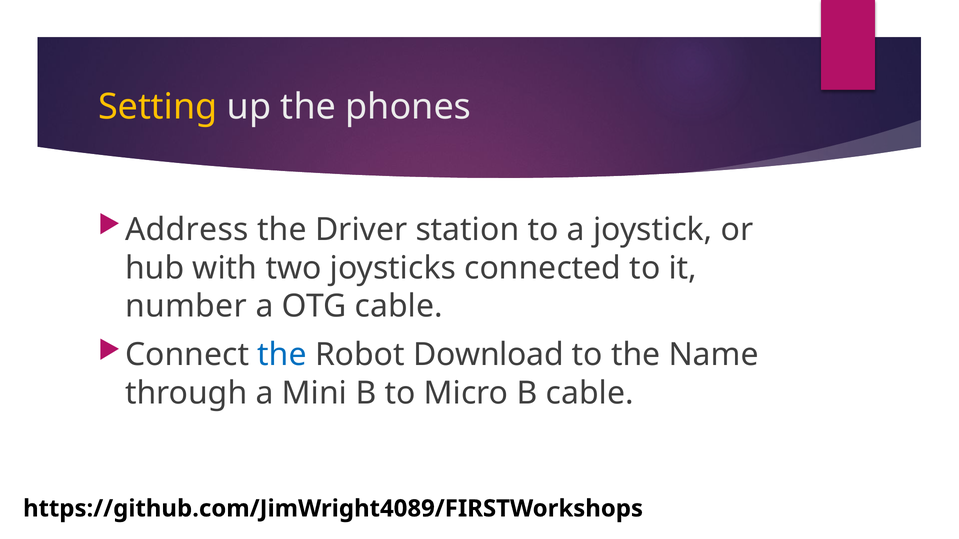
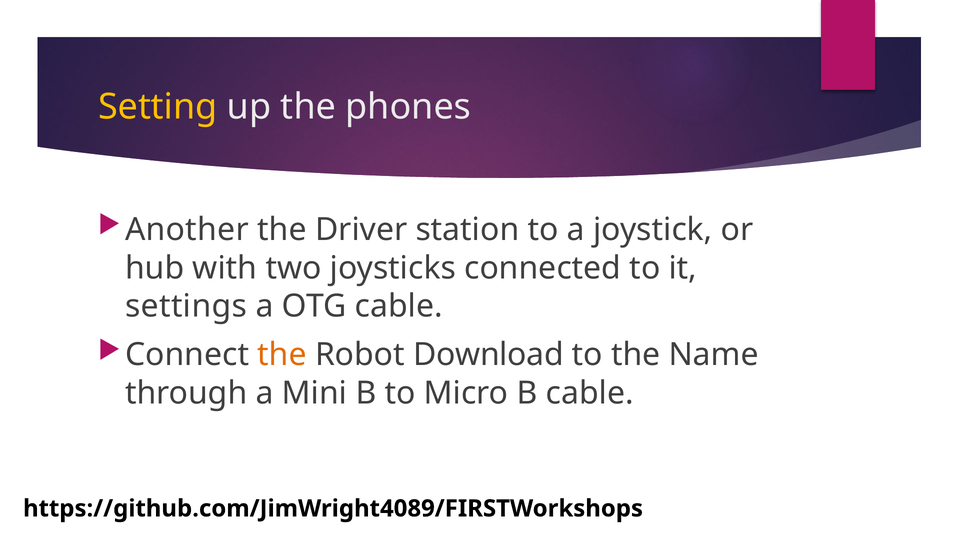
Address: Address -> Another
number: number -> settings
the at (282, 355) colour: blue -> orange
